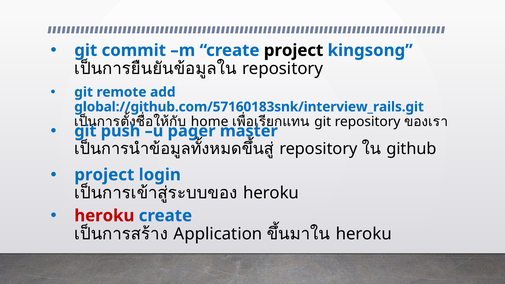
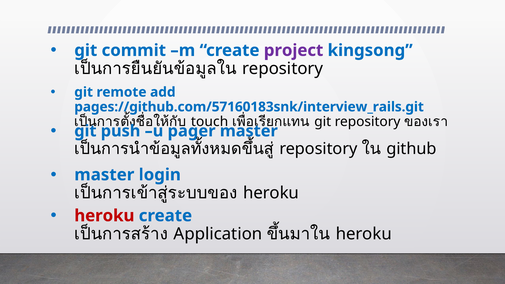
project at (294, 50) colour: black -> purple
global://github.com/57160183snk/interview_rails.git: global://github.com/57160183snk/interview_rails.git -> pages://github.com/57160183snk/interview_rails.git
home: home -> touch
project at (104, 175): project -> master
